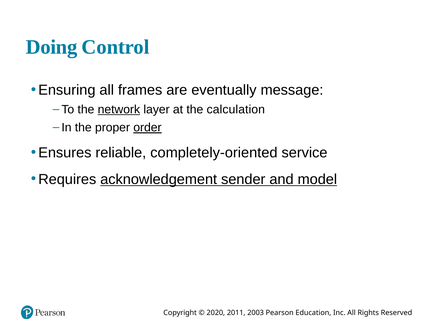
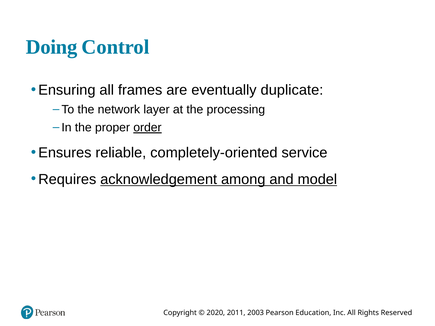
message: message -> duplicate
network underline: present -> none
calculation: calculation -> processing
sender: sender -> among
